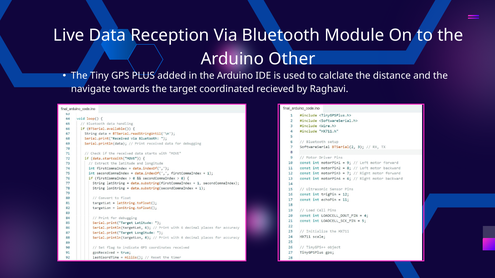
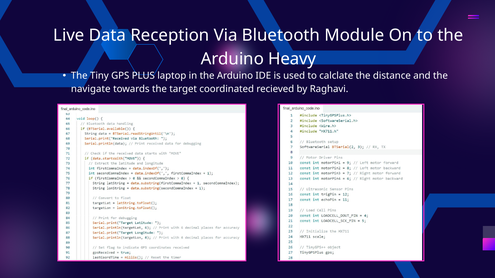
Other: Other -> Heavy
added: added -> laptop
